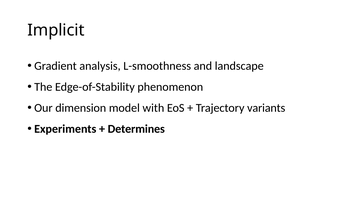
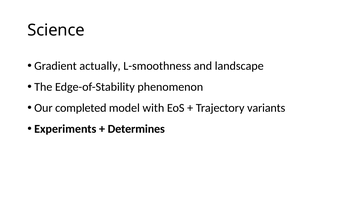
Implicit: Implicit -> Science
analysis: analysis -> actually
dimension: dimension -> completed
